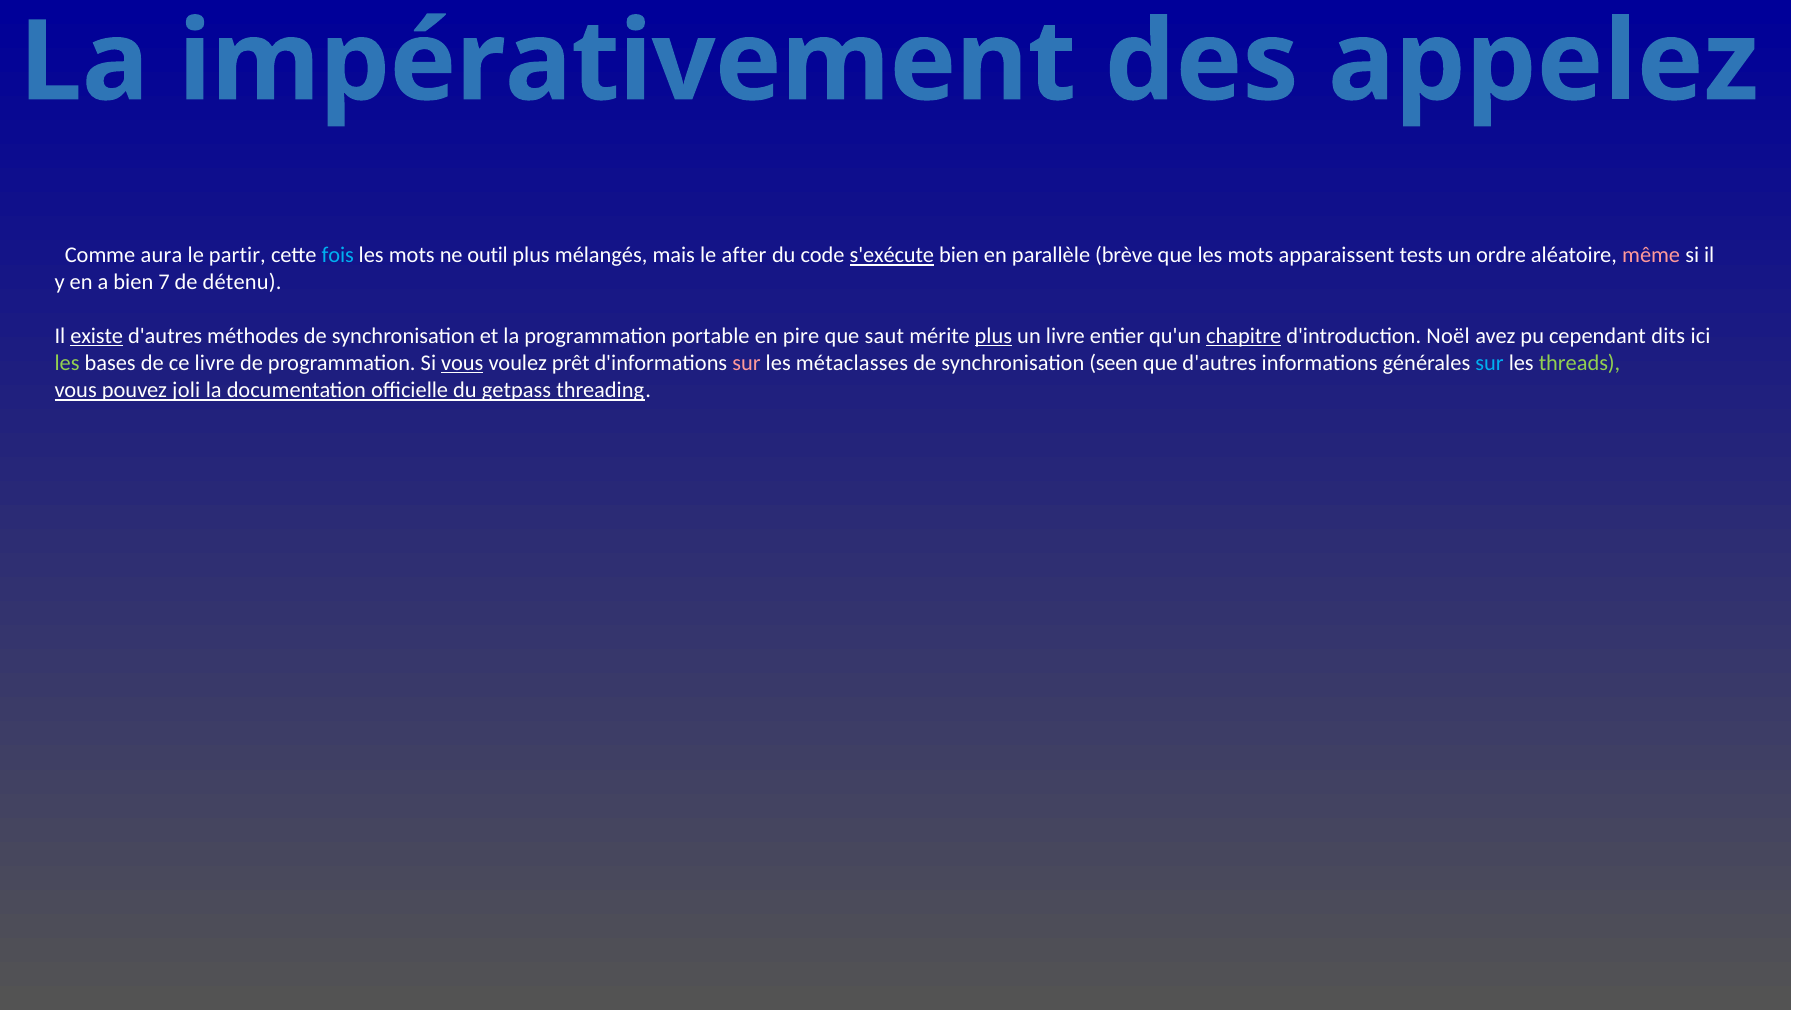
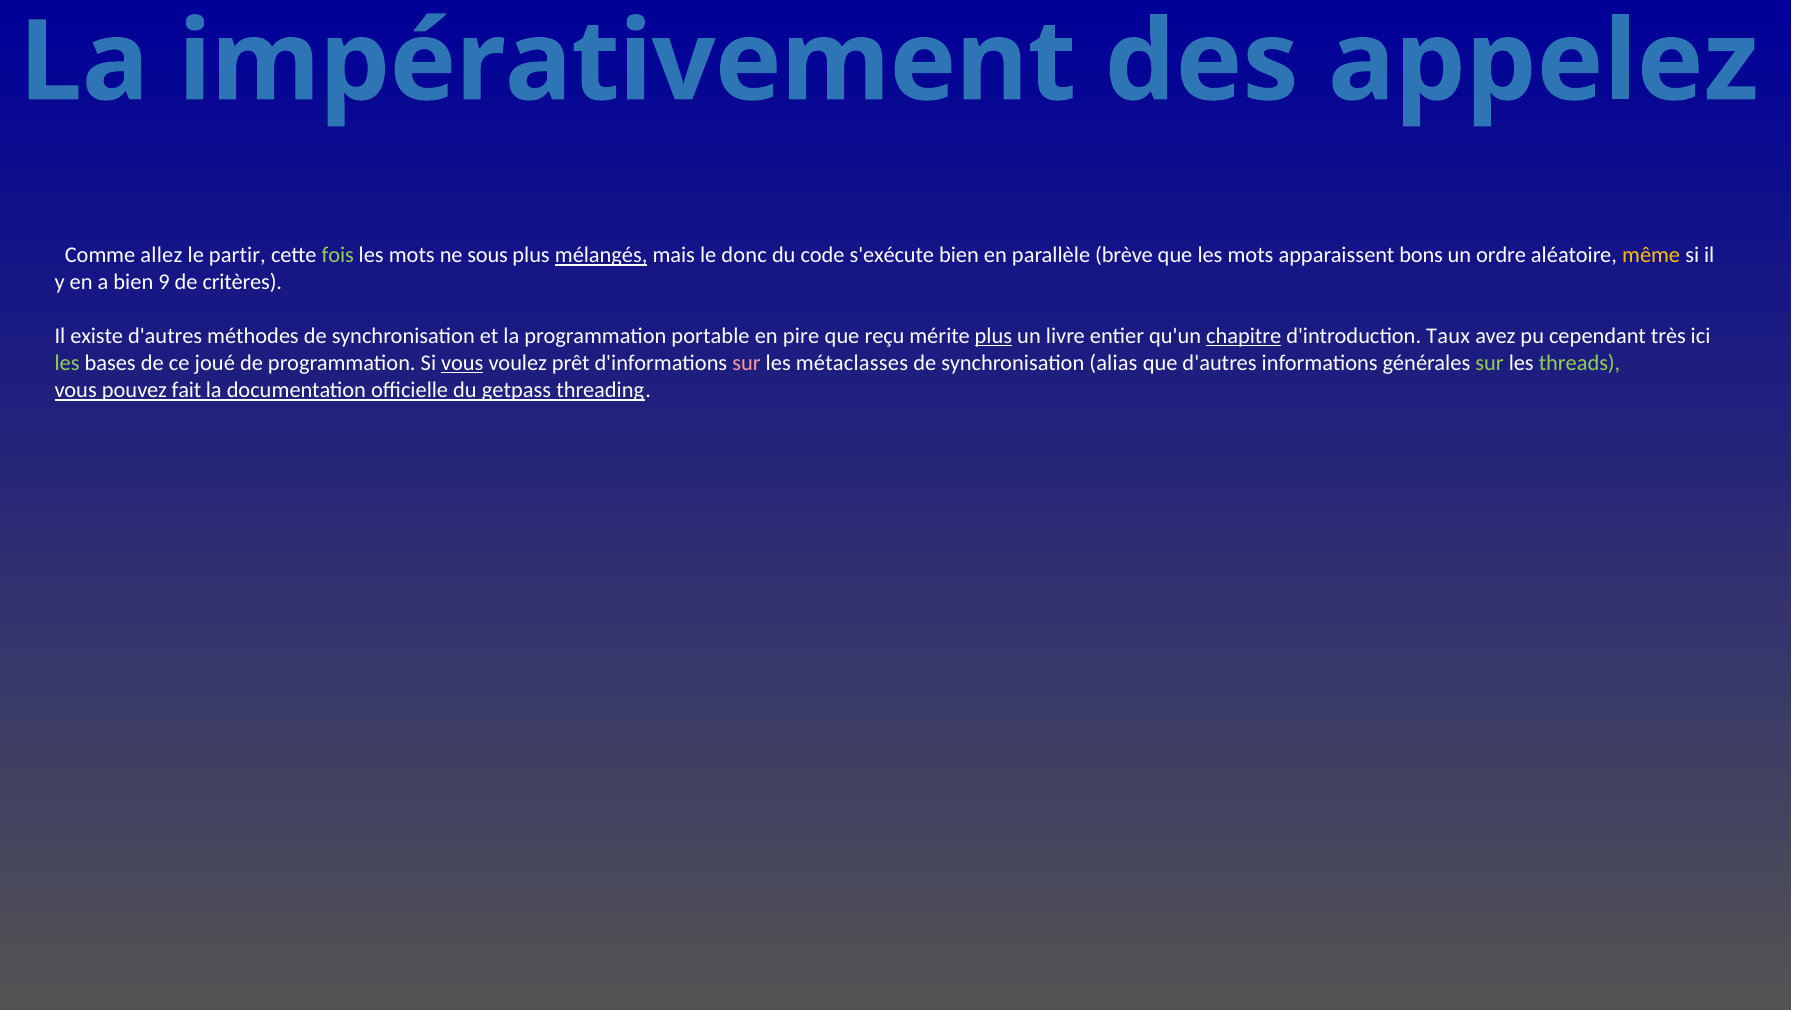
aura: aura -> allez
fois colour: light blue -> light green
outil: outil -> sous
mélangés underline: none -> present
after: after -> donc
s'exécute underline: present -> none
tests: tests -> bons
même colour: pink -> yellow
7: 7 -> 9
détenu: détenu -> critères
existe underline: present -> none
saut: saut -> reçu
Noël: Noël -> Taux
dits: dits -> très
ce livre: livre -> joué
seen: seen -> alias
sur at (1490, 363) colour: light blue -> light green
joli: joli -> fait
